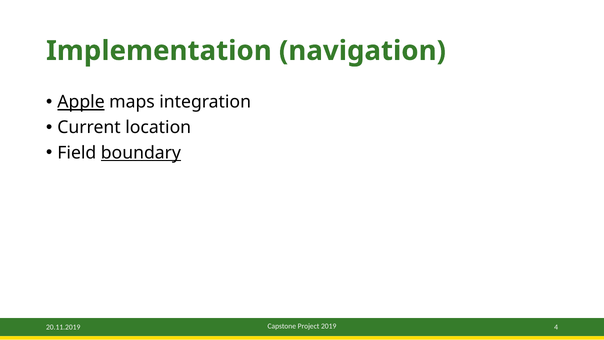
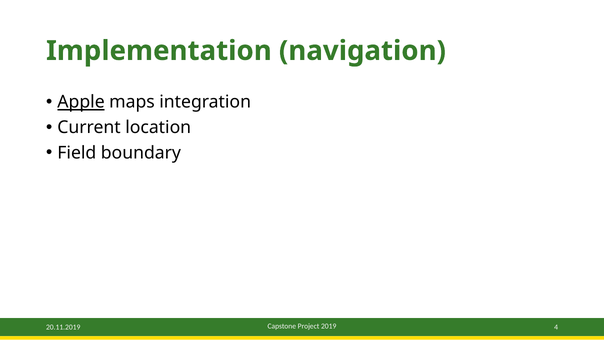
boundary underline: present -> none
